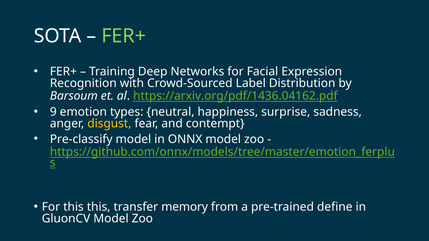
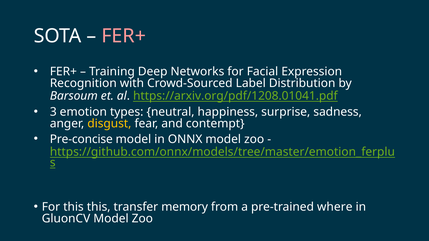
FER+ at (124, 36) colour: light green -> pink
https://arxiv.org/pdf/1436.04162.pdf: https://arxiv.org/pdf/1436.04162.pdf -> https://arxiv.org/pdf/1208.01041.pdf
9: 9 -> 3
Pre-classify: Pre-classify -> Pre-concise
define: define -> where
